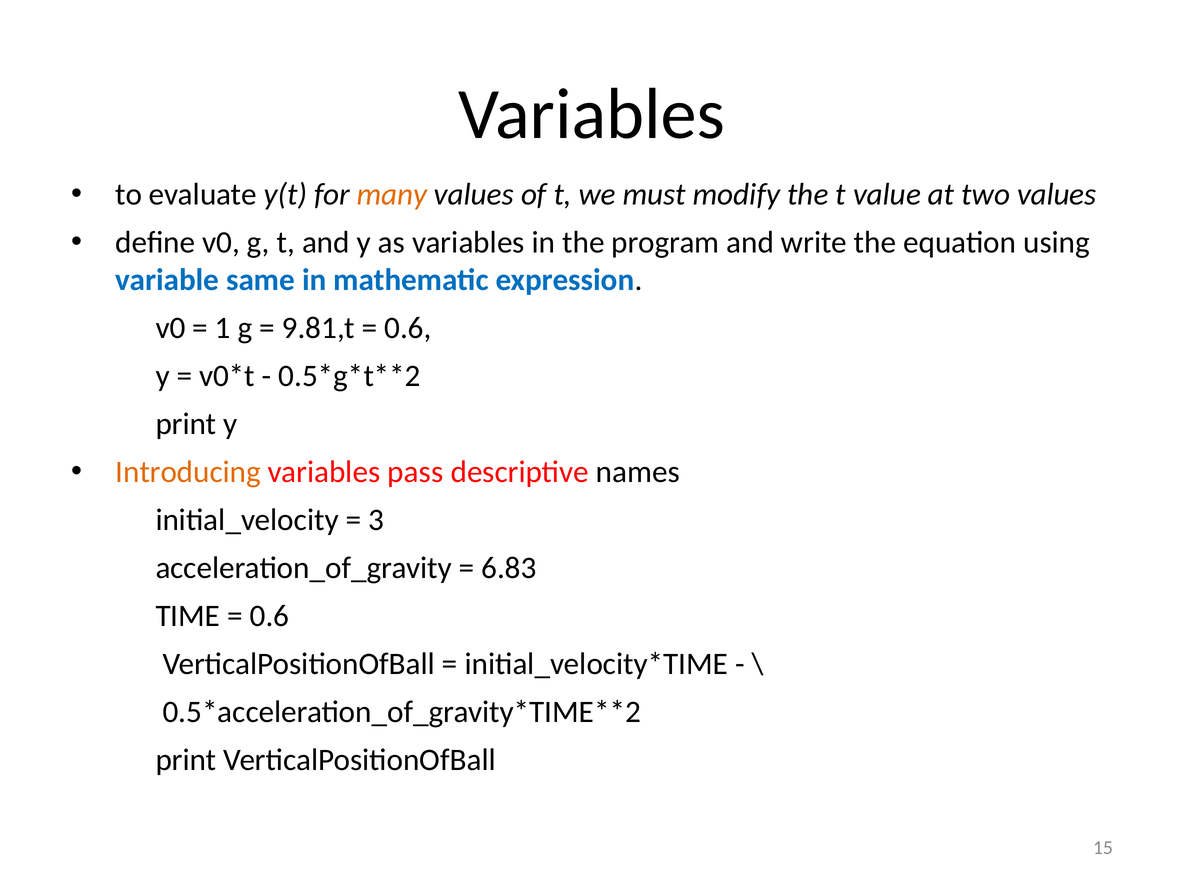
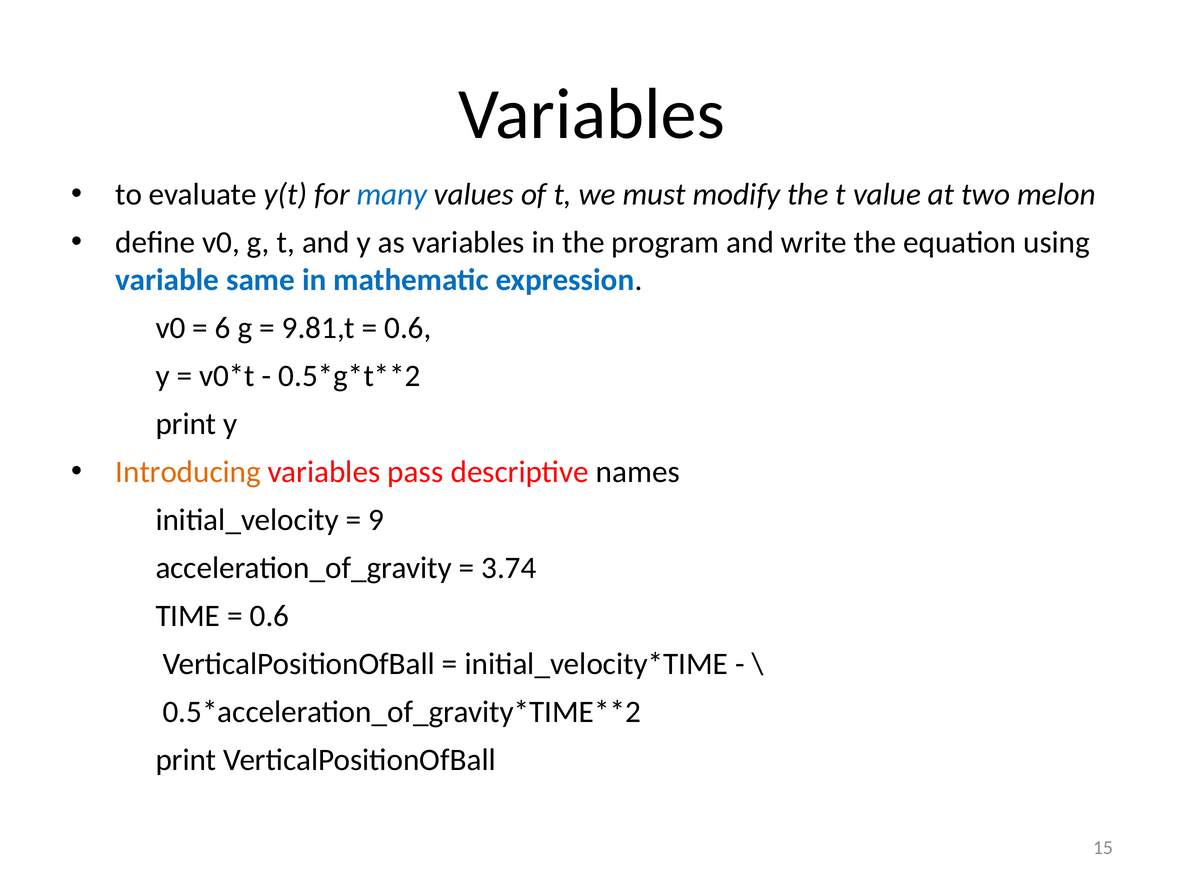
many colour: orange -> blue
two values: values -> melon
1: 1 -> 6
3: 3 -> 9
6.83: 6.83 -> 3.74
